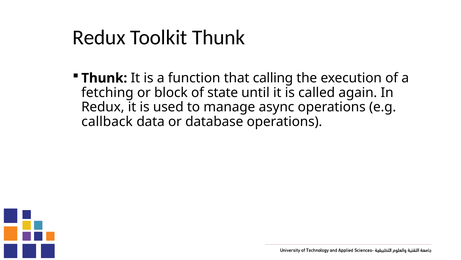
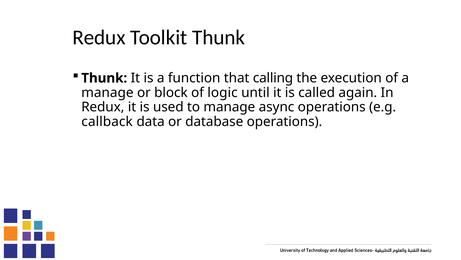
fetching at (107, 92): fetching -> manage
state: state -> logic
